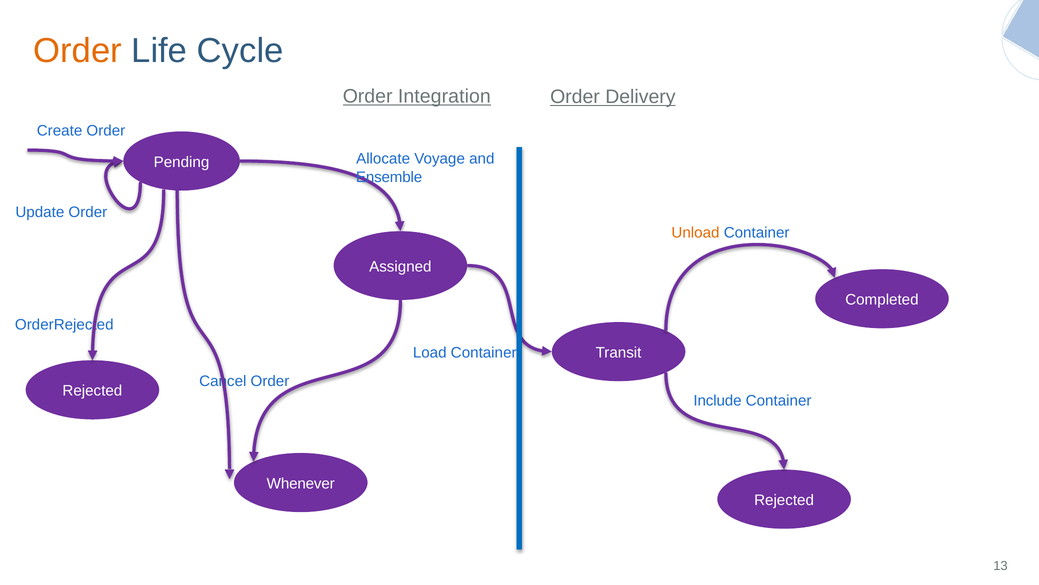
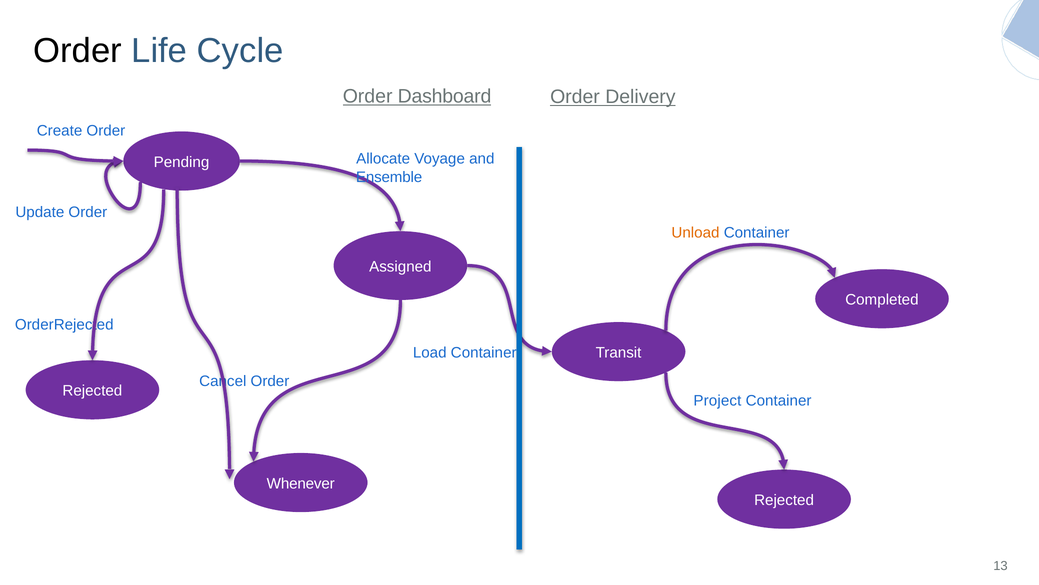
Order at (78, 51) colour: orange -> black
Integration: Integration -> Dashboard
Include: Include -> Project
